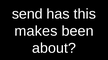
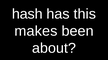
send: send -> hash
